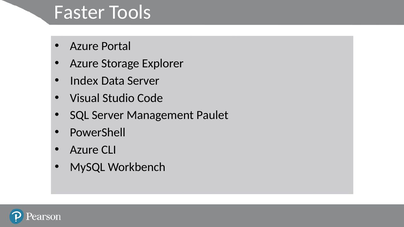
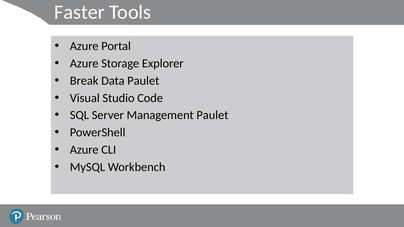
Index: Index -> Break
Data Server: Server -> Paulet
